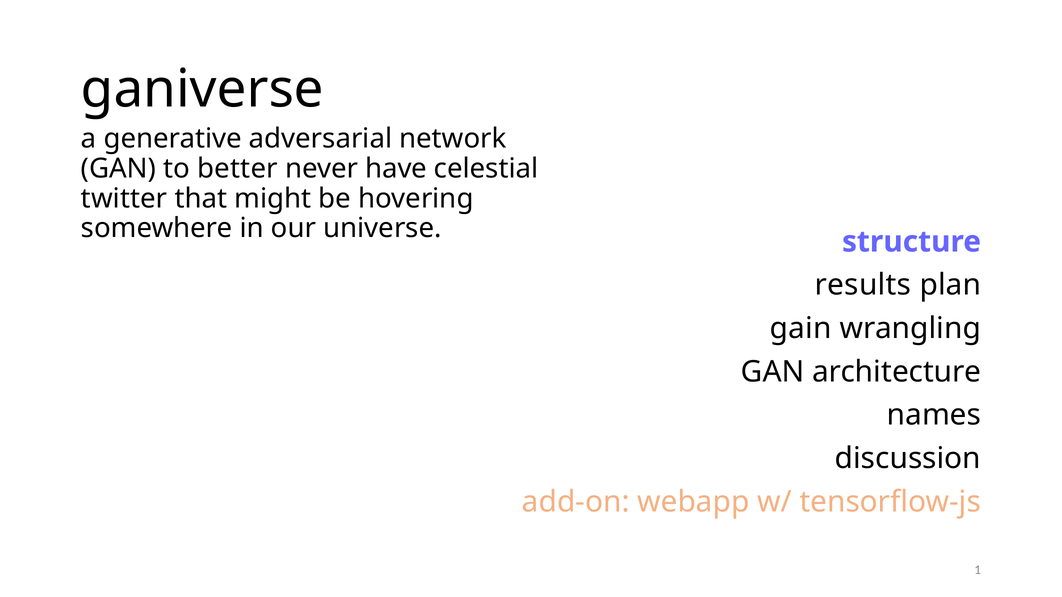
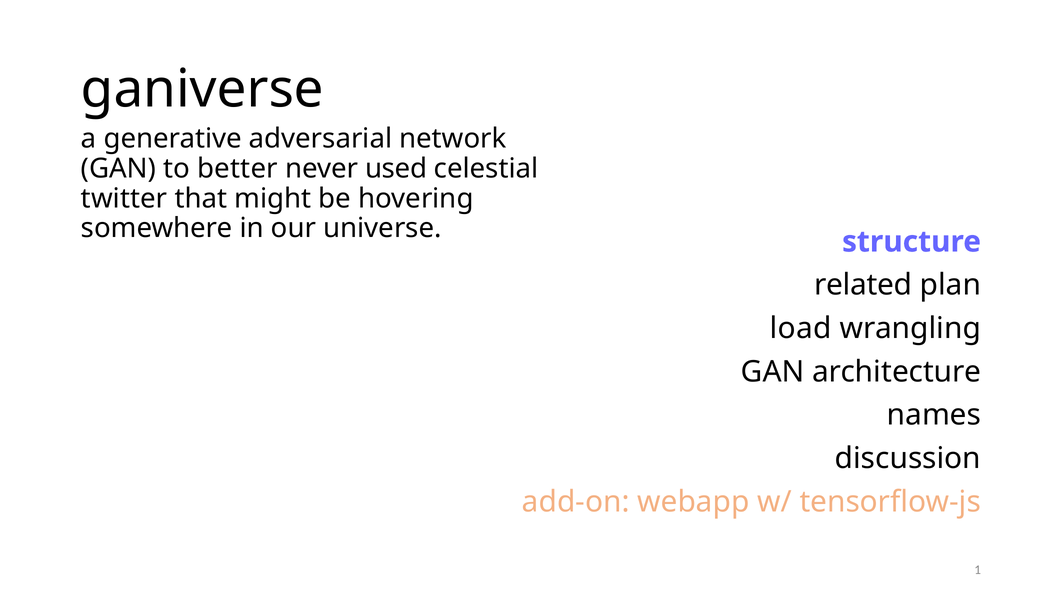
have: have -> used
results: results -> related
gain: gain -> load
